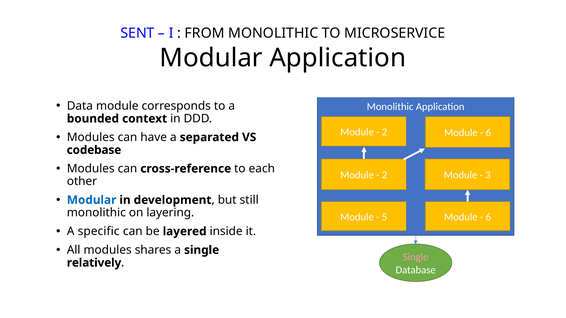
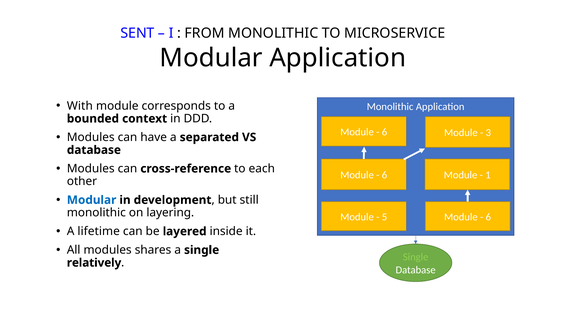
Data: Data -> With
2 at (384, 132): 2 -> 6
6 at (488, 133): 6 -> 3
codebase at (94, 150): codebase -> database
2 at (384, 175): 2 -> 6
3: 3 -> 1
specific: specific -> lifetime
Single at (416, 257) colour: pink -> light green
